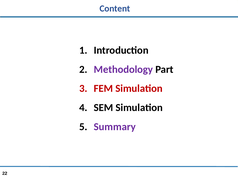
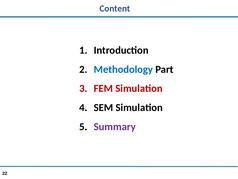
Methodology colour: purple -> blue
